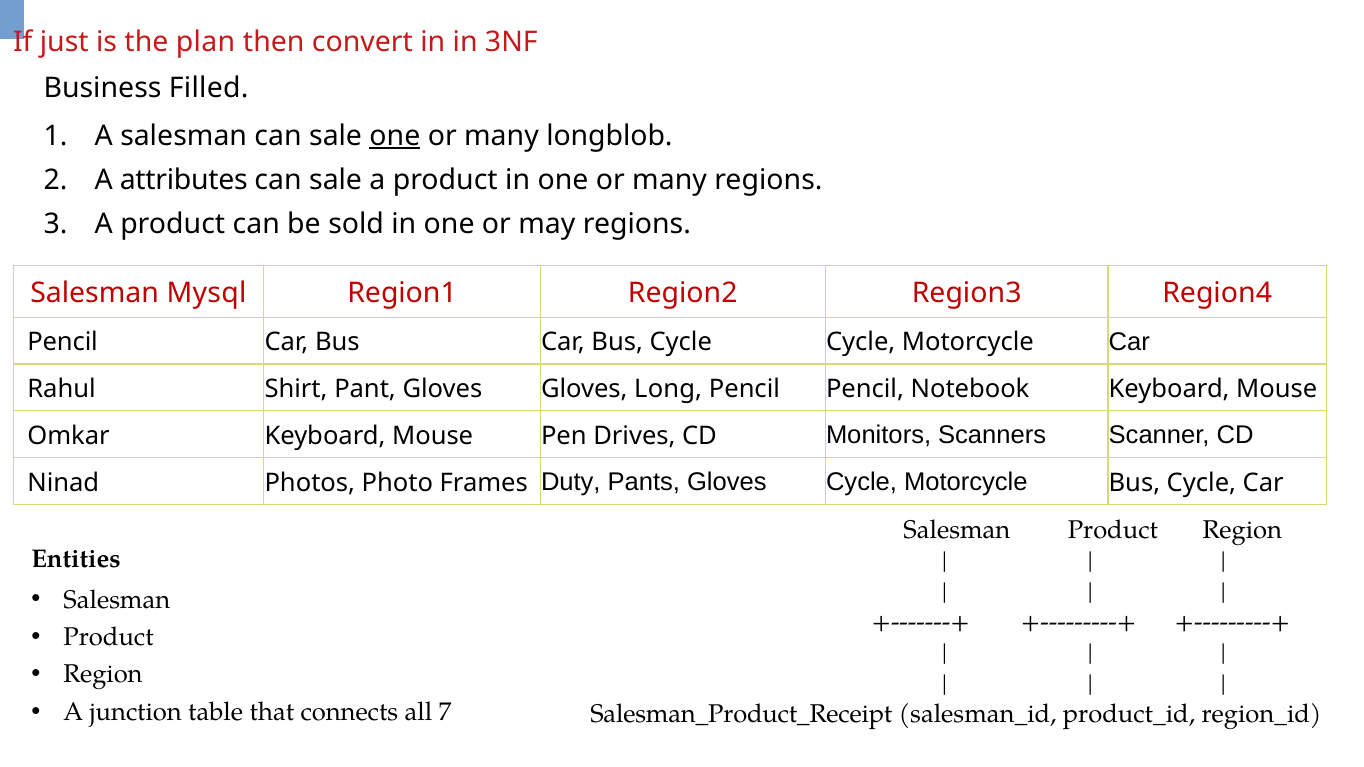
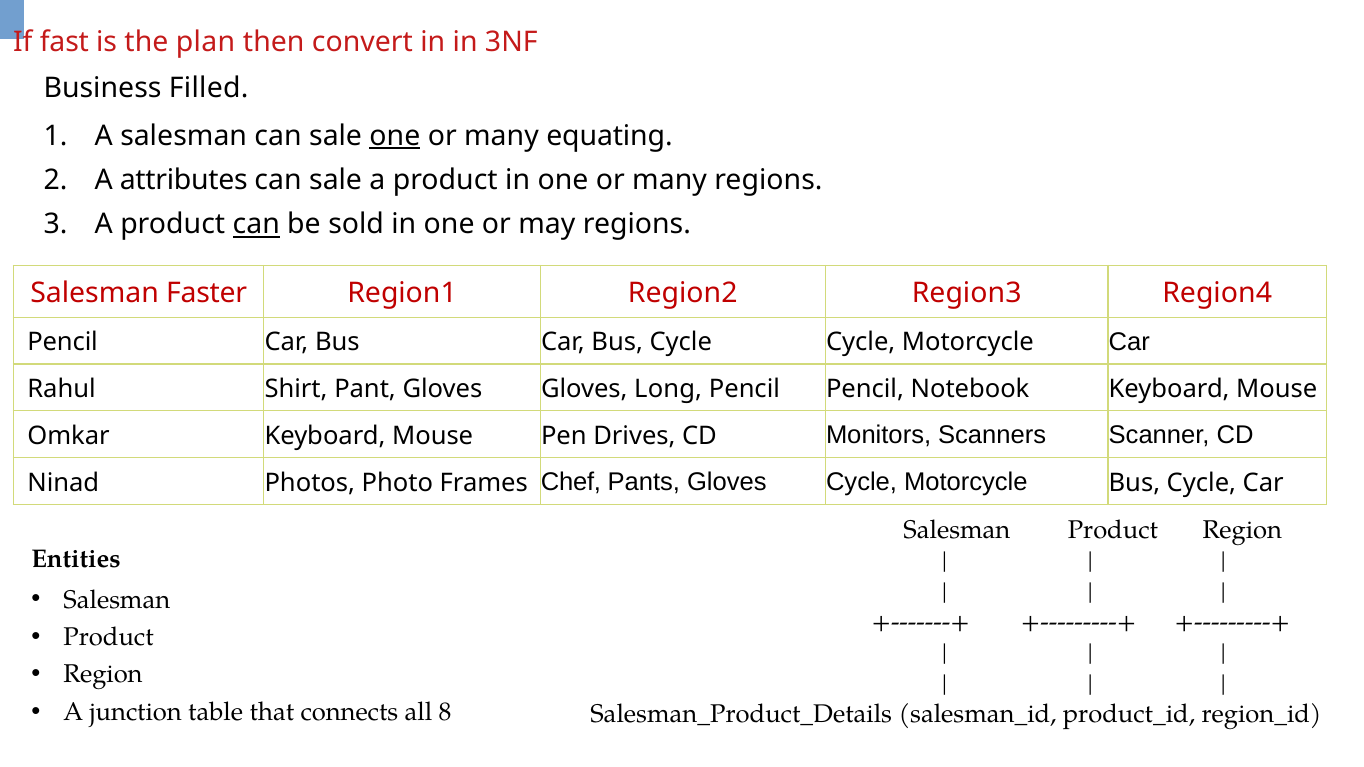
just: just -> fast
longblob: longblob -> equating
can at (256, 225) underline: none -> present
Mysql: Mysql -> Faster
Duty: Duty -> Chef
7: 7 -> 8
Salesman_Product_Receipt: Salesman_Product_Receipt -> Salesman_Product_Details
